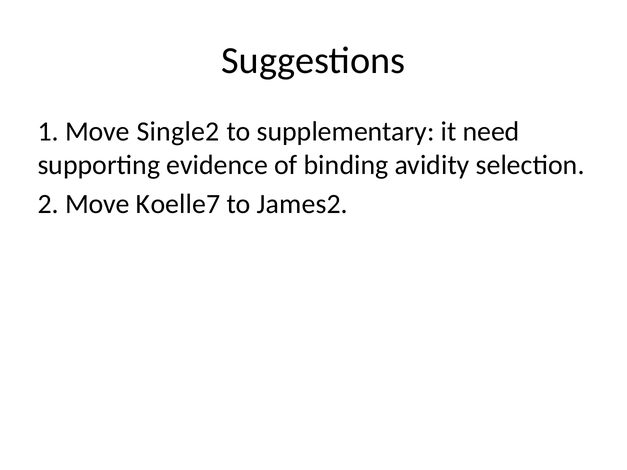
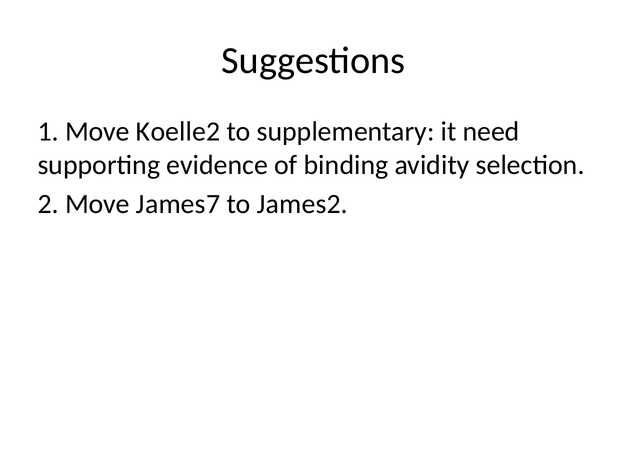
Single2: Single2 -> Koelle2
Koelle7: Koelle7 -> James7
